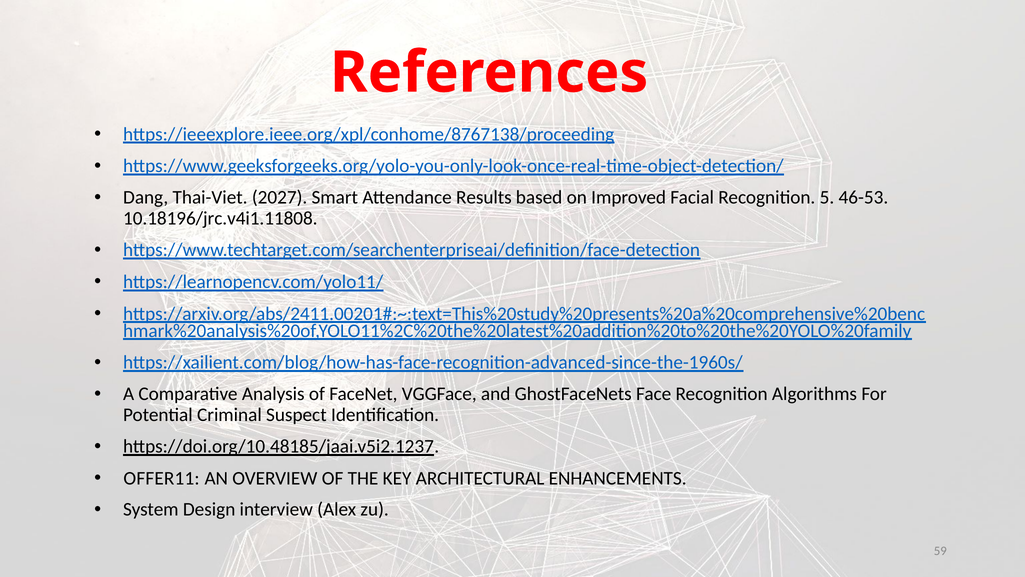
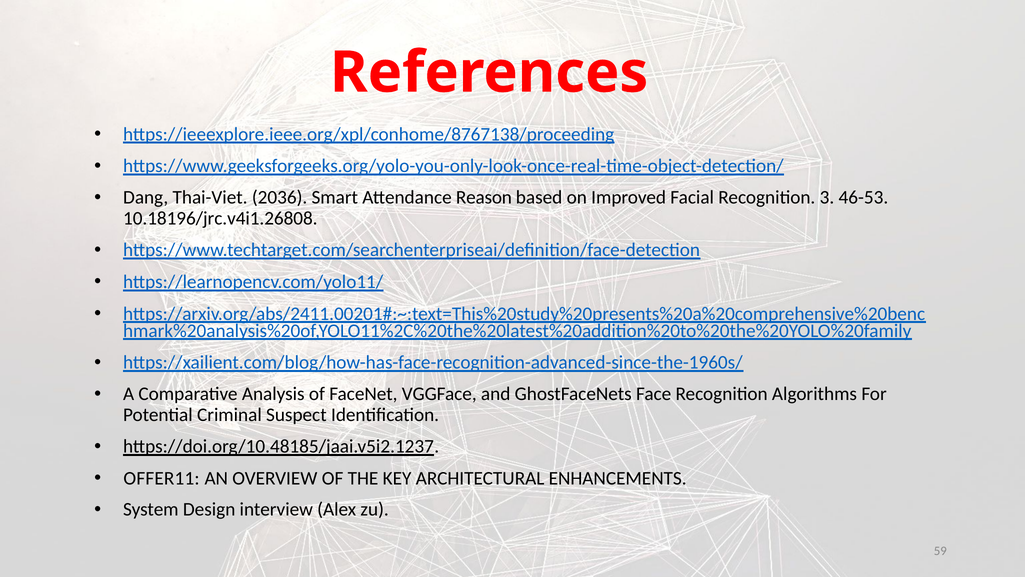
2027: 2027 -> 2036
Results: Results -> Reason
5: 5 -> 3
10.18196/jrc.v4i1.11808: 10.18196/jrc.v4i1.11808 -> 10.18196/jrc.v4i1.26808
